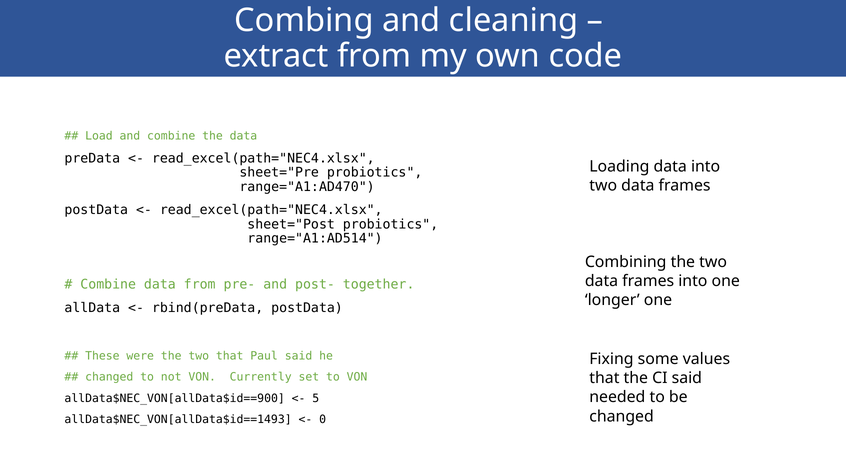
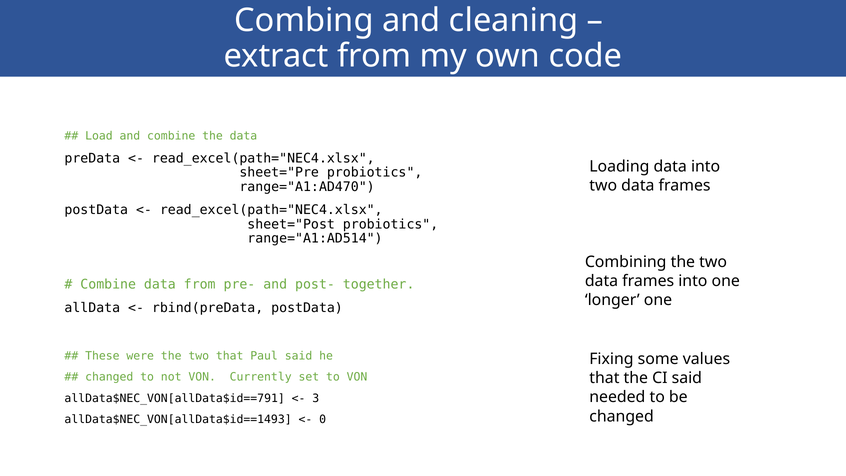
allData$NEC_VON[allData$id==900: allData$NEC_VON[allData$id==900 -> allData$NEC_VON[allData$id==791
5: 5 -> 3
